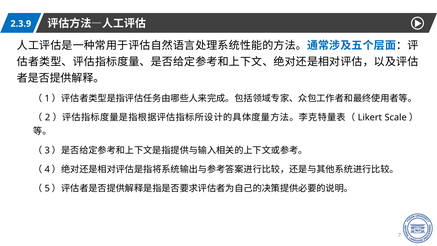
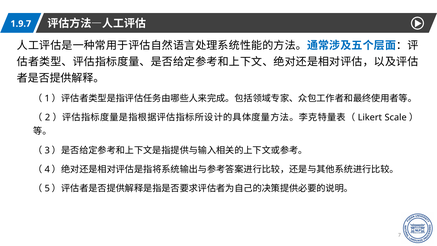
2.3.9: 2.3.9 -> 1.9.7
